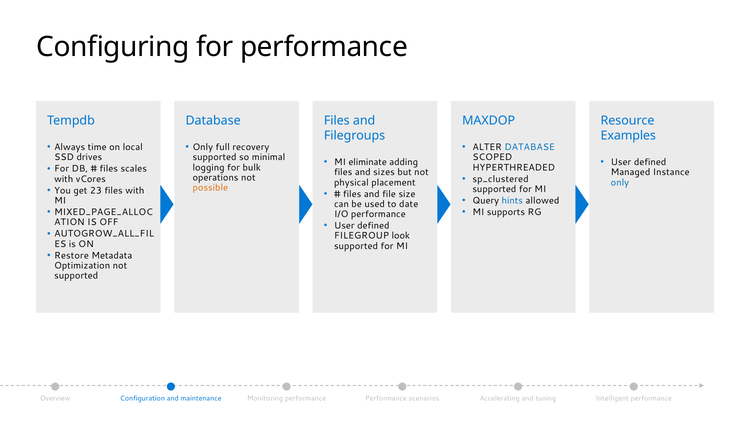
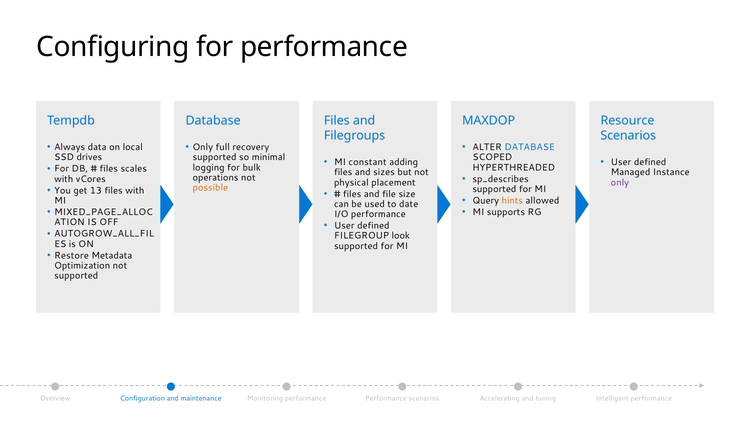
Examples at (628, 135): Examples -> Scenarios
time: time -> data
eliminate: eliminate -> constant
sp_clustered: sp_clustered -> sp_describes
only at (620, 182) colour: blue -> purple
23: 23 -> 13
hints colour: blue -> orange
